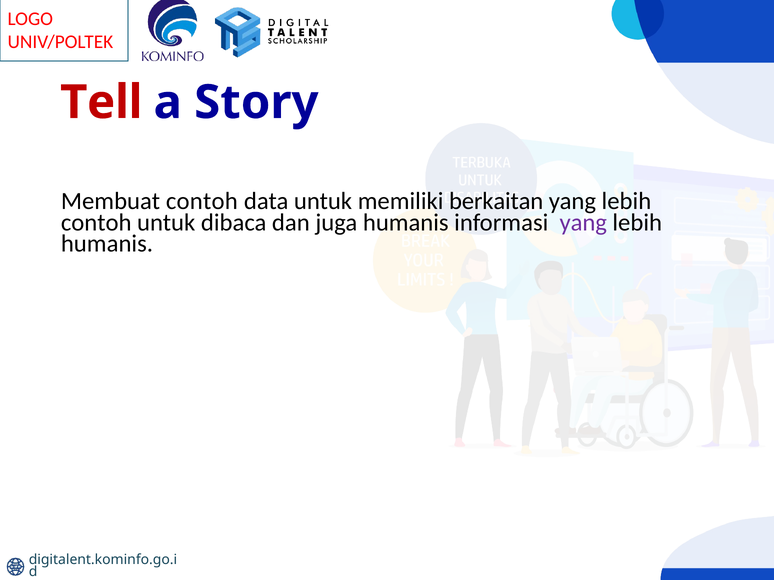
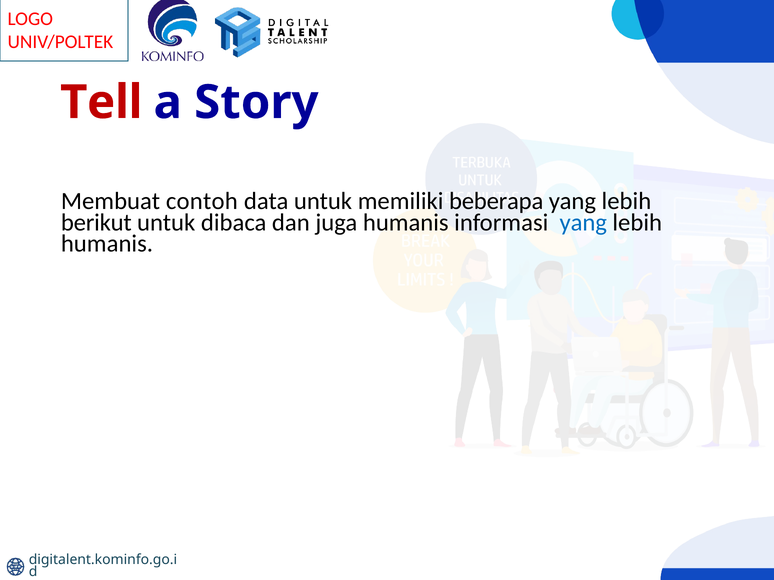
berkaitan: berkaitan -> beberapa
contoh at (96, 223): contoh -> berikut
yang at (583, 223) colour: purple -> blue
